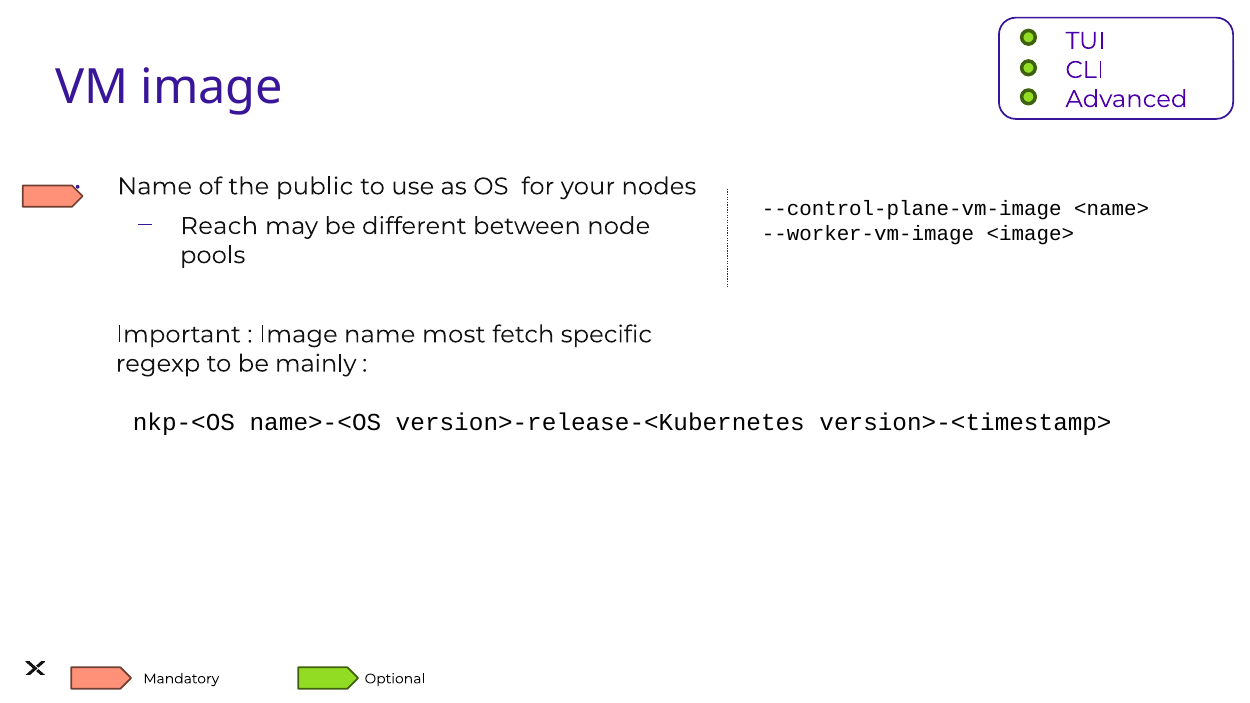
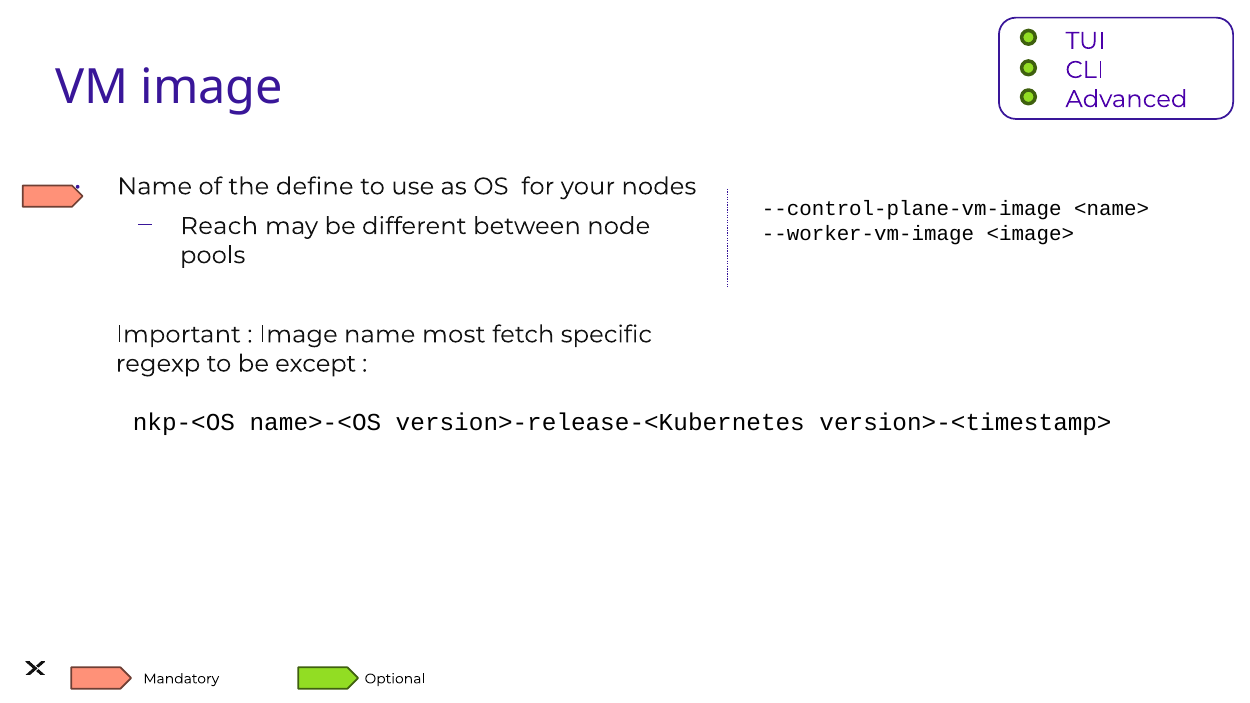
public: public -> define
mainly: mainly -> except
